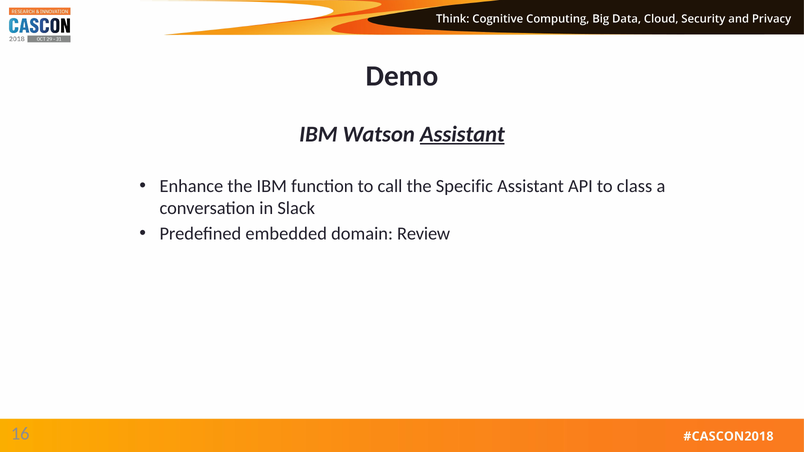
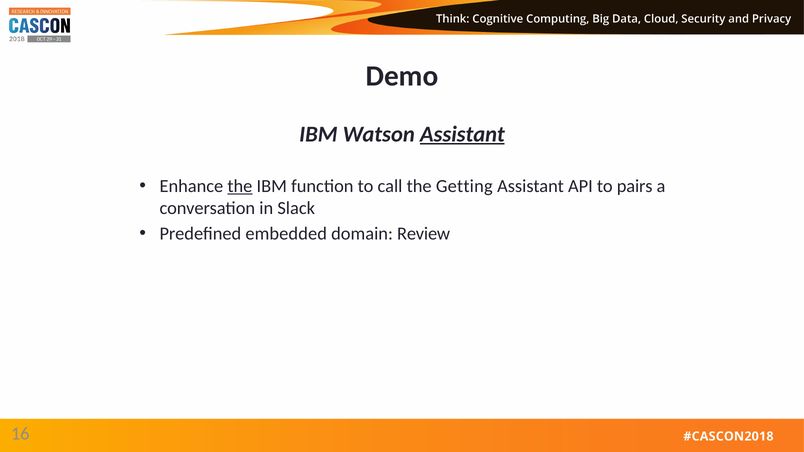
the at (240, 186) underline: none -> present
Specific: Specific -> Getting
class: class -> pairs
